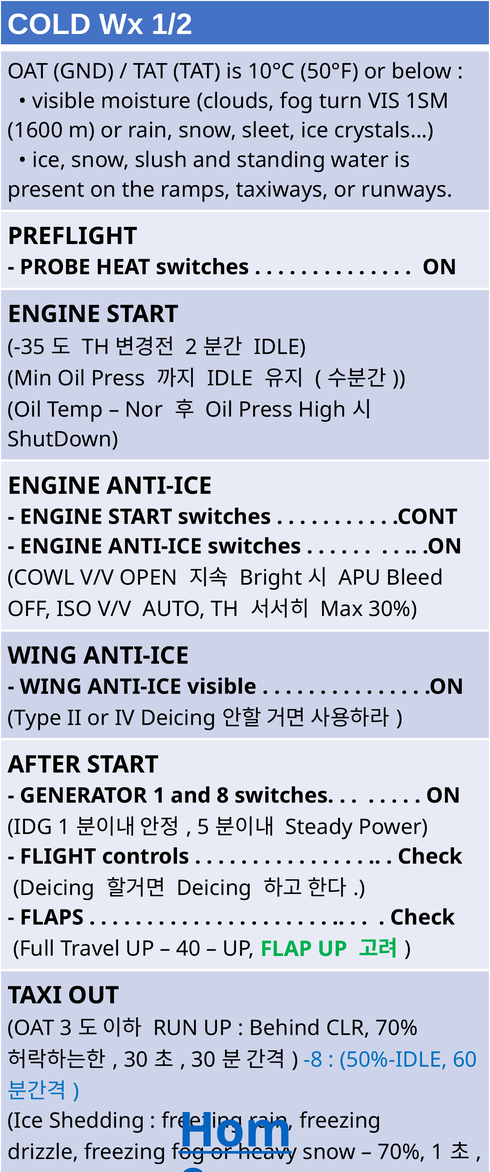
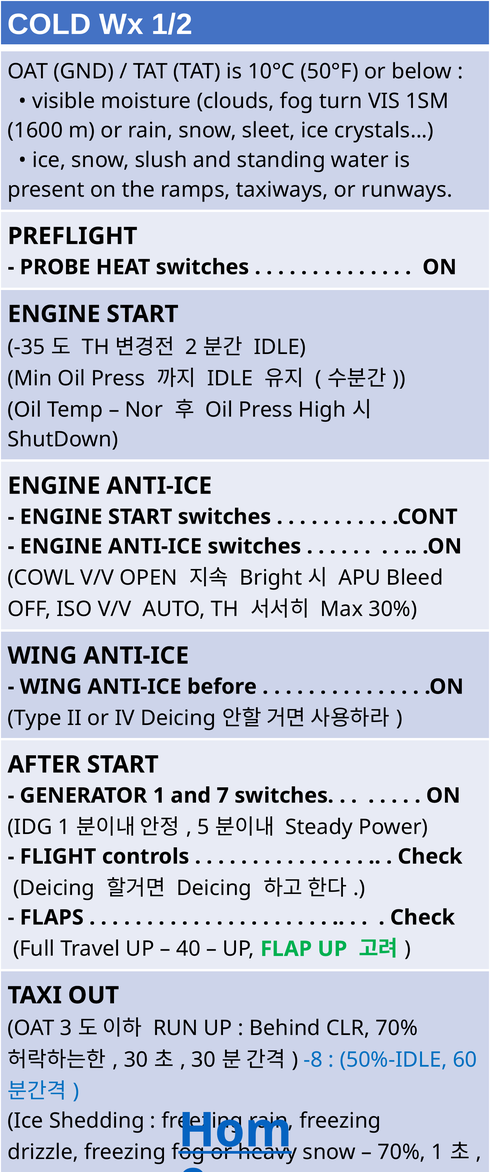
ANTI-ICE visible: visible -> before
8: 8 -> 7
